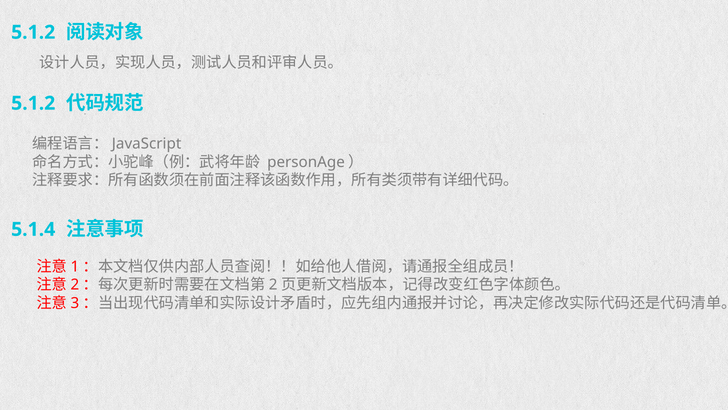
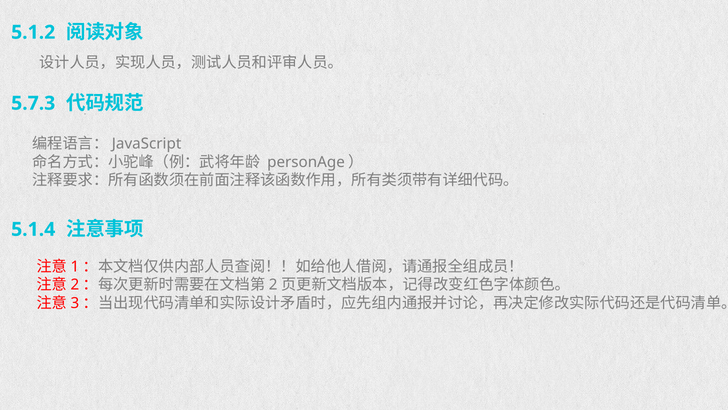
5.1.2 at (33, 103): 5.1.2 -> 5.7.3
